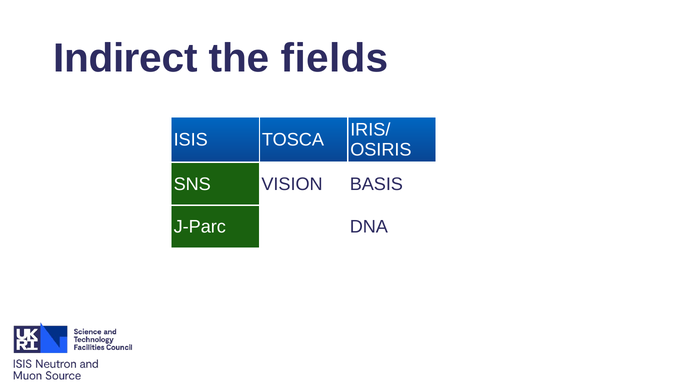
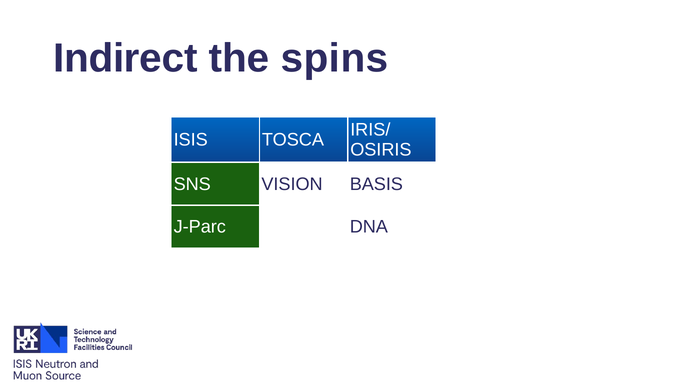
fields: fields -> spins
